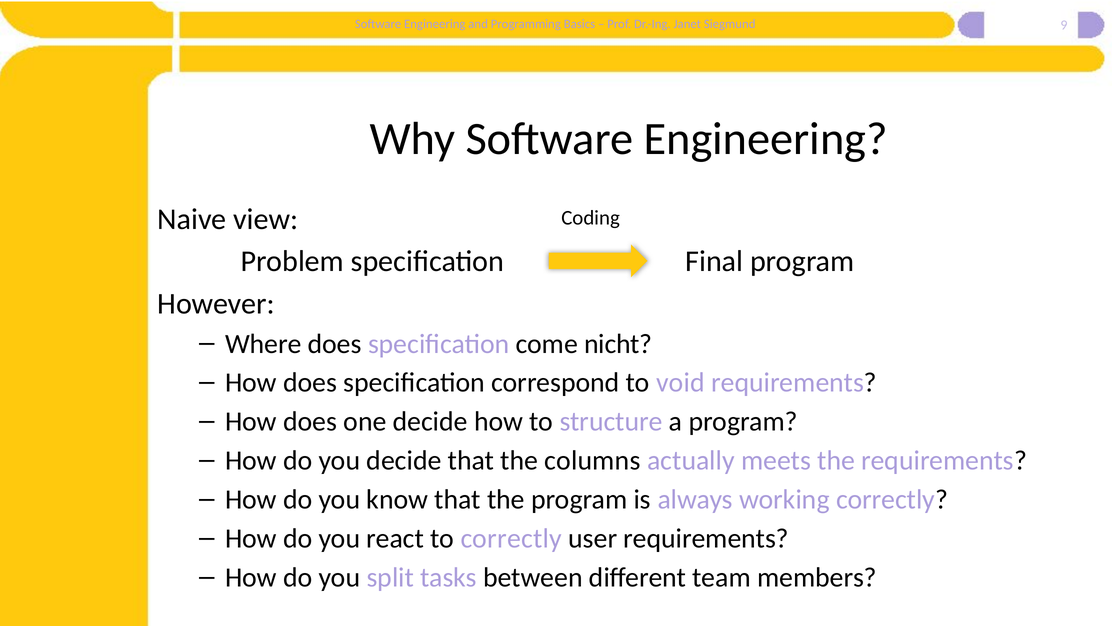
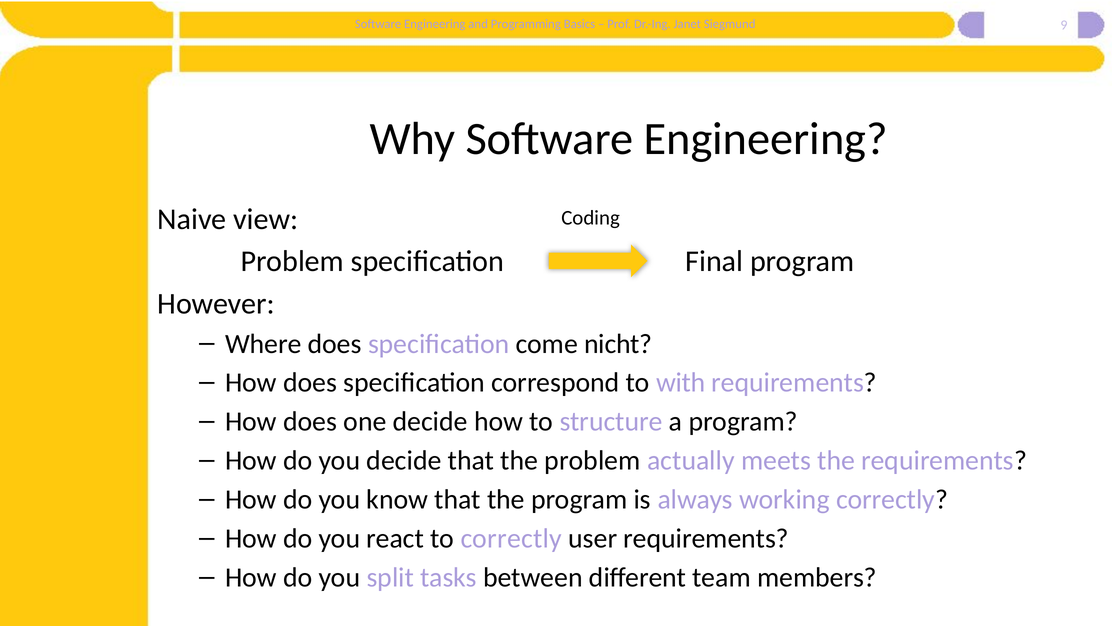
void: void -> with
the columns: columns -> problem
